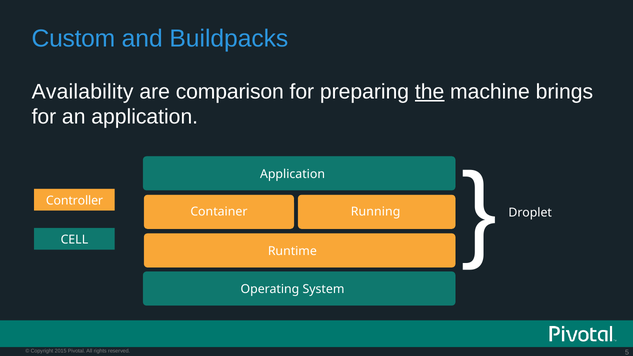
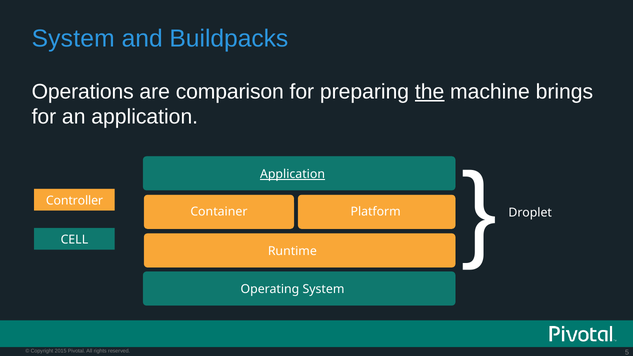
Custom at (73, 39): Custom -> System
Availability: Availability -> Operations
Application at (293, 174) underline: none -> present
Running: Running -> Platform
